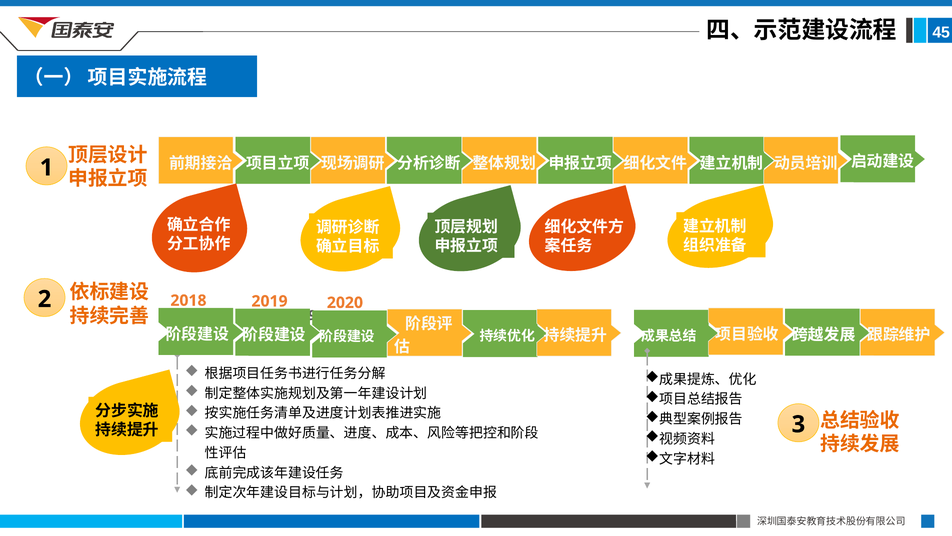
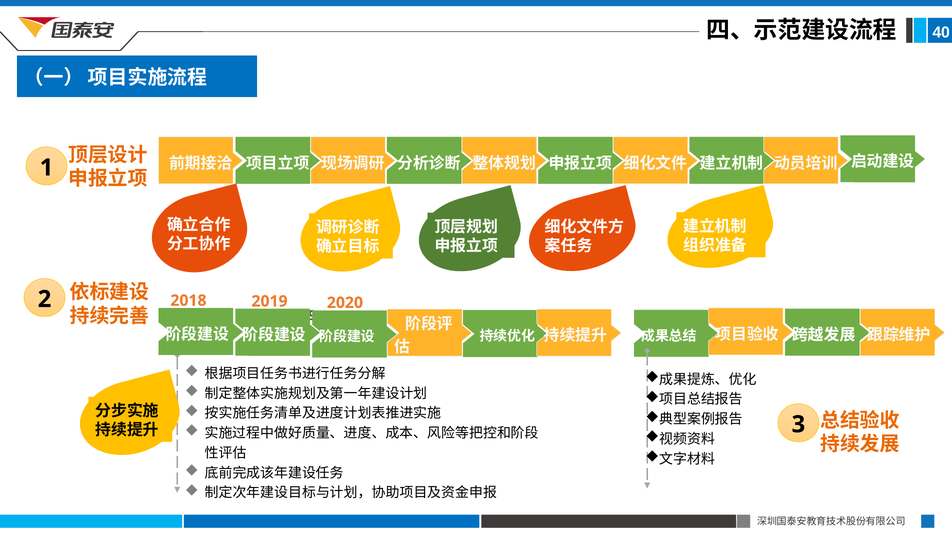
45: 45 -> 40
